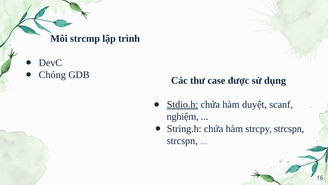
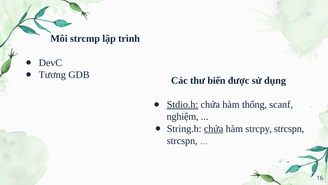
Chóng: Chóng -> Tương
case: case -> biến
duyệt: duyệt -> thống
chứa at (214, 128) underline: none -> present
